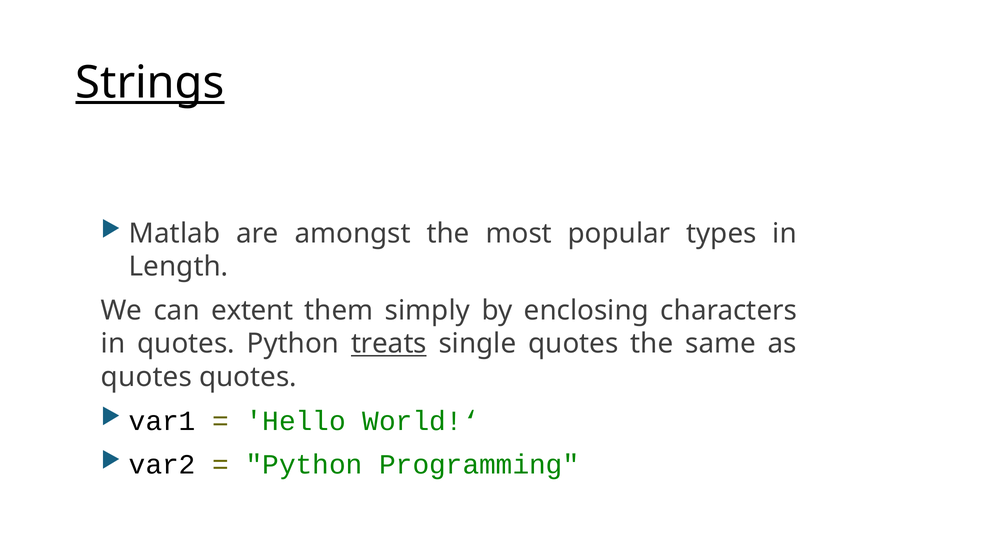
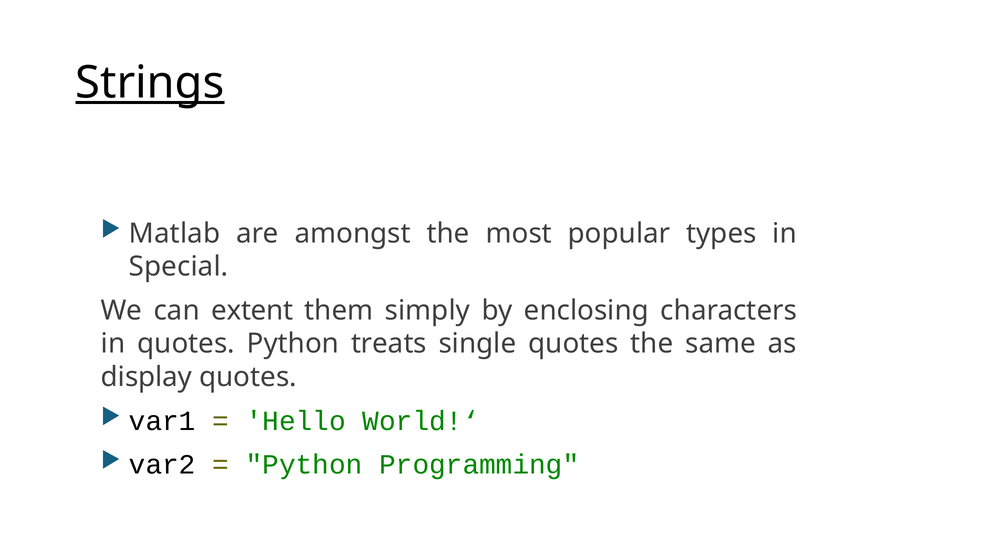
Length: Length -> Special
treats underline: present -> none
quotes at (146, 377): quotes -> display
